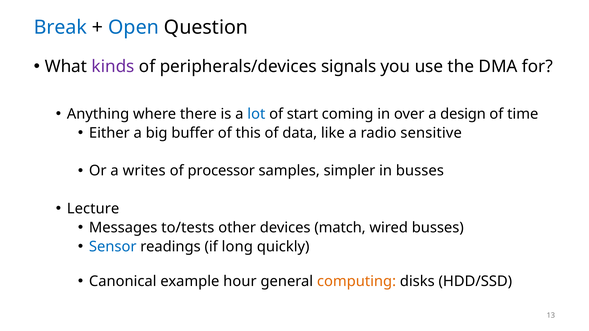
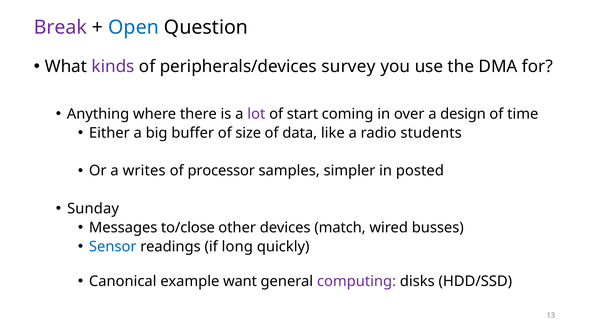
Break colour: blue -> purple
signals: signals -> survey
lot colour: blue -> purple
this: this -> size
sensitive: sensitive -> students
in busses: busses -> posted
Lecture: Lecture -> Sunday
to/tests: to/tests -> to/close
hour: hour -> want
computing colour: orange -> purple
